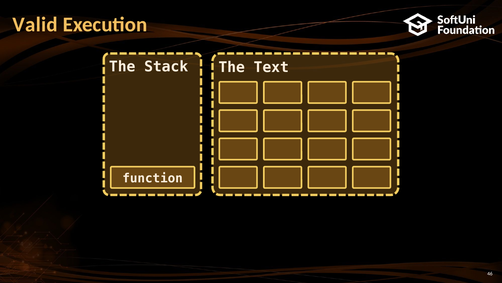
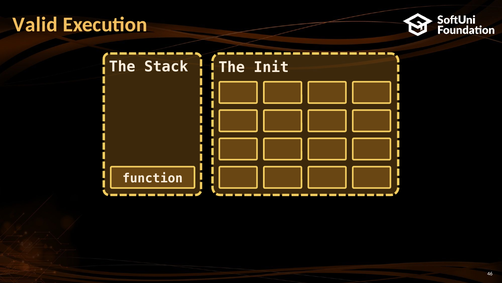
Text: Text -> Init
